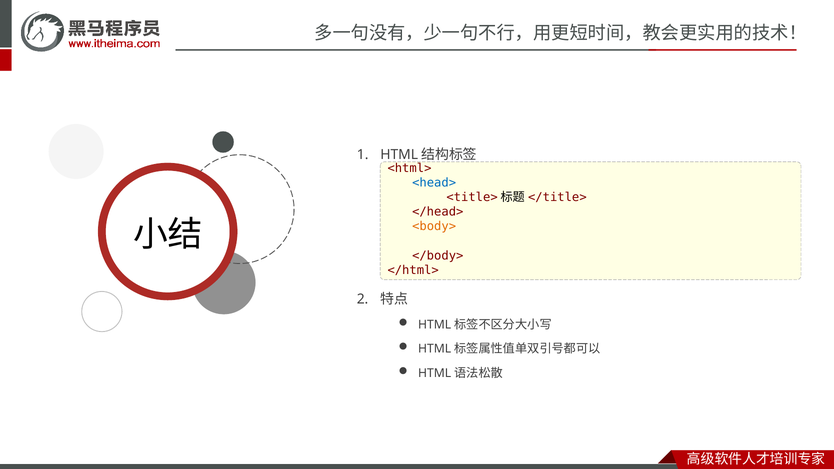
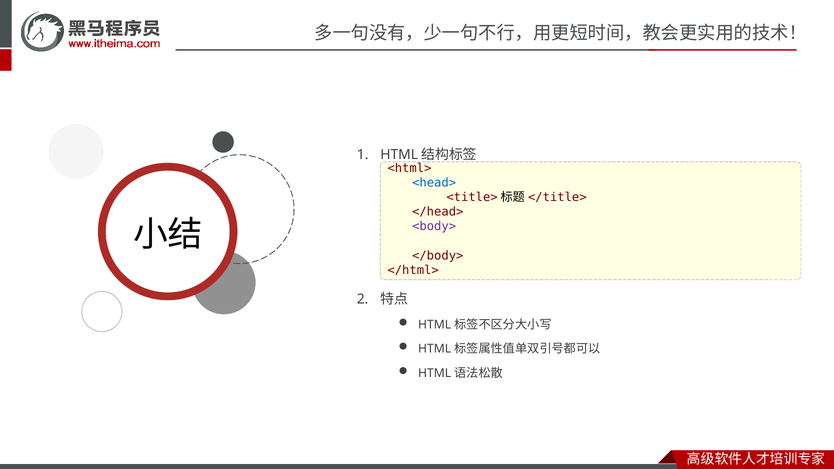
<body> colour: orange -> purple
